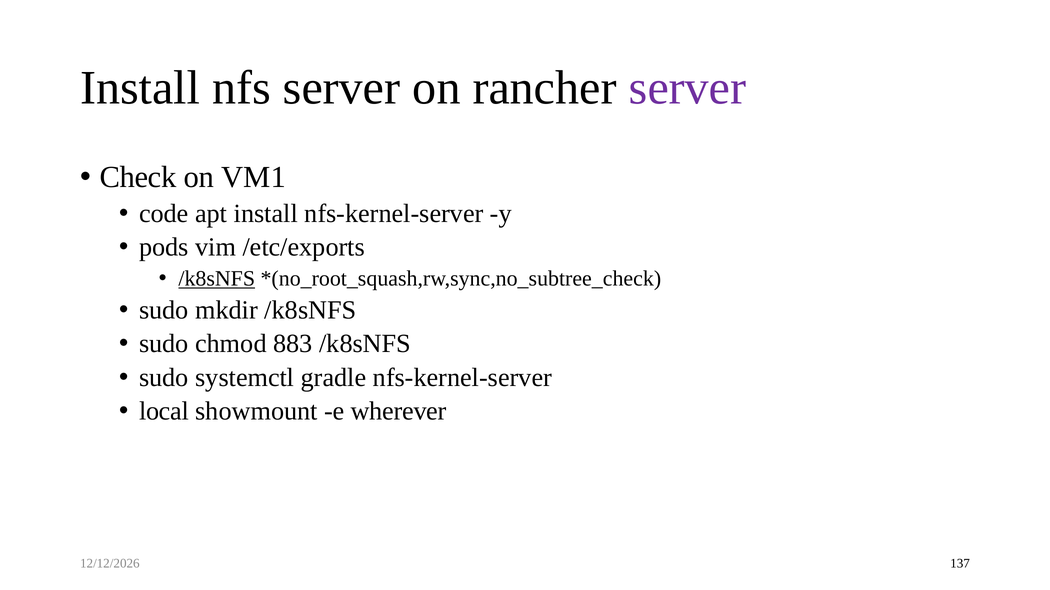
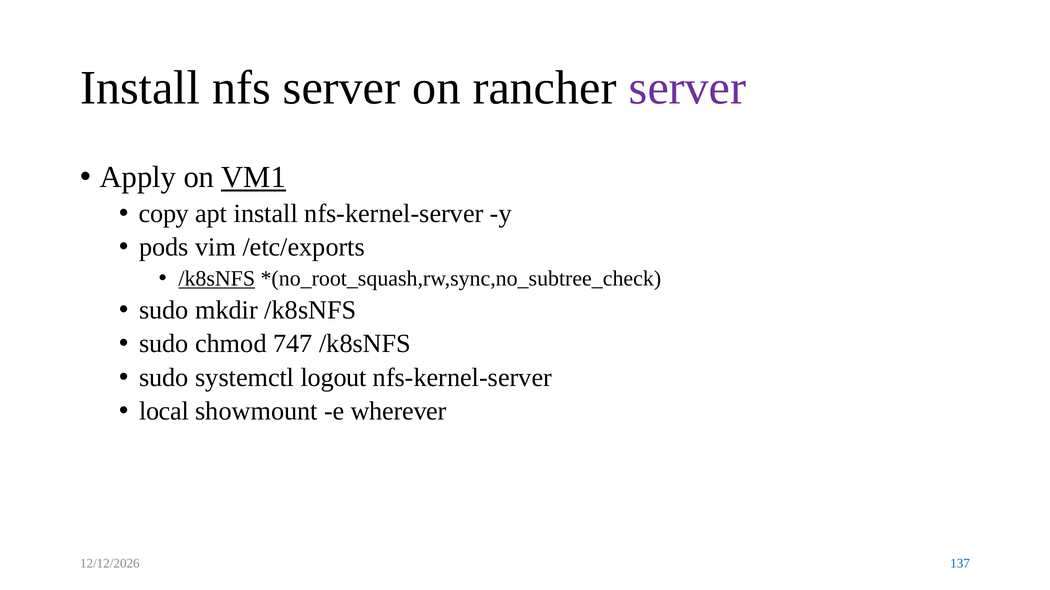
Check: Check -> Apply
VM1 underline: none -> present
code: code -> copy
883: 883 -> 747
gradle: gradle -> logout
137 colour: black -> blue
